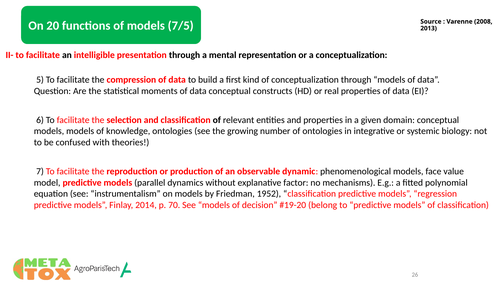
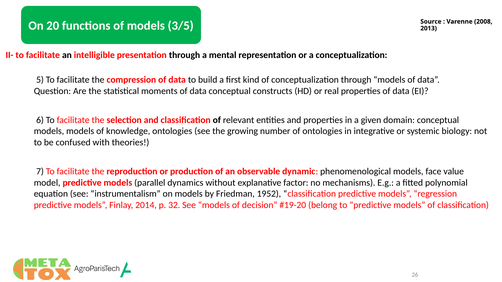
7/5: 7/5 -> 3/5
70: 70 -> 32
